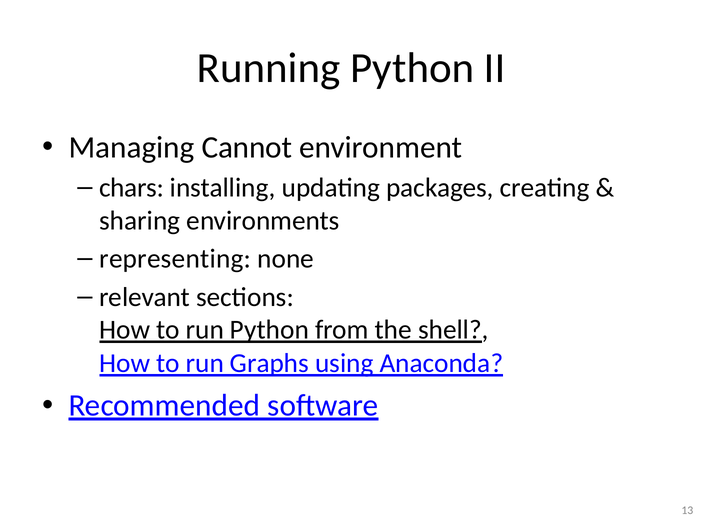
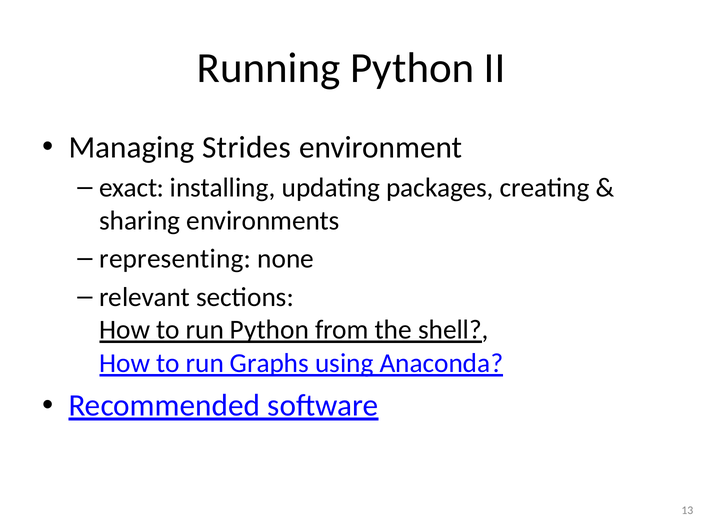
Cannot: Cannot -> Strides
chars: chars -> exact
